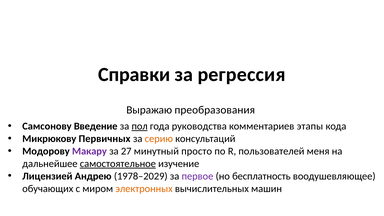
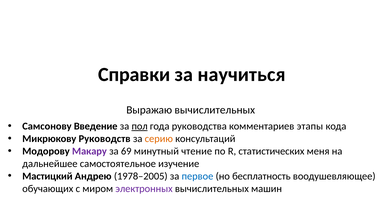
регрессия: регрессия -> научиться
Выражаю преобразования: преобразования -> вычислительных
Первичных: Первичных -> Руководств
27: 27 -> 69
просто: просто -> чтение
пользователей: пользователей -> статистических
самостоятельное underline: present -> none
Лицензией: Лицензией -> Мастицкий
1978–2029: 1978–2029 -> 1978–2005
первое colour: purple -> blue
электронных colour: orange -> purple
